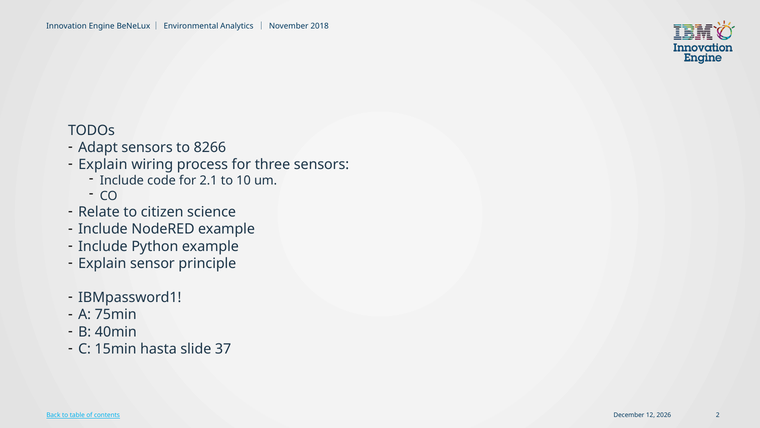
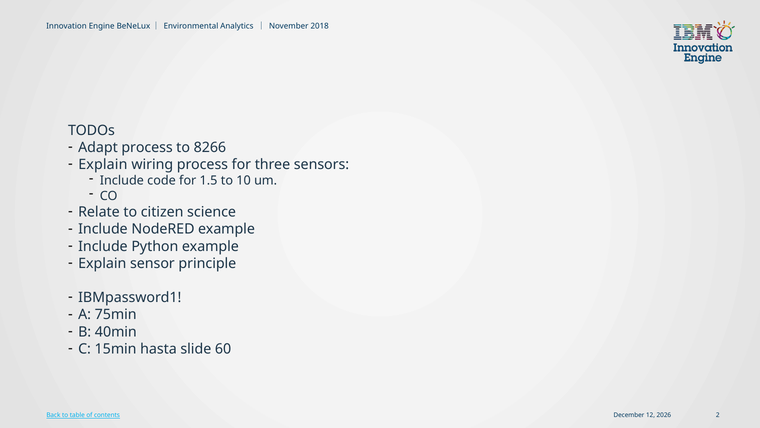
Adapt sensors: sensors -> process
2.1: 2.1 -> 1.5
37: 37 -> 60
